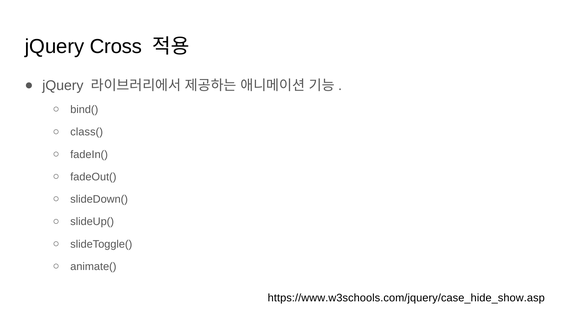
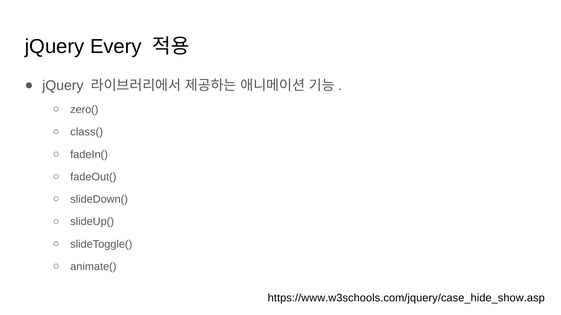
Cross: Cross -> Every
bind(: bind( -> zero(
